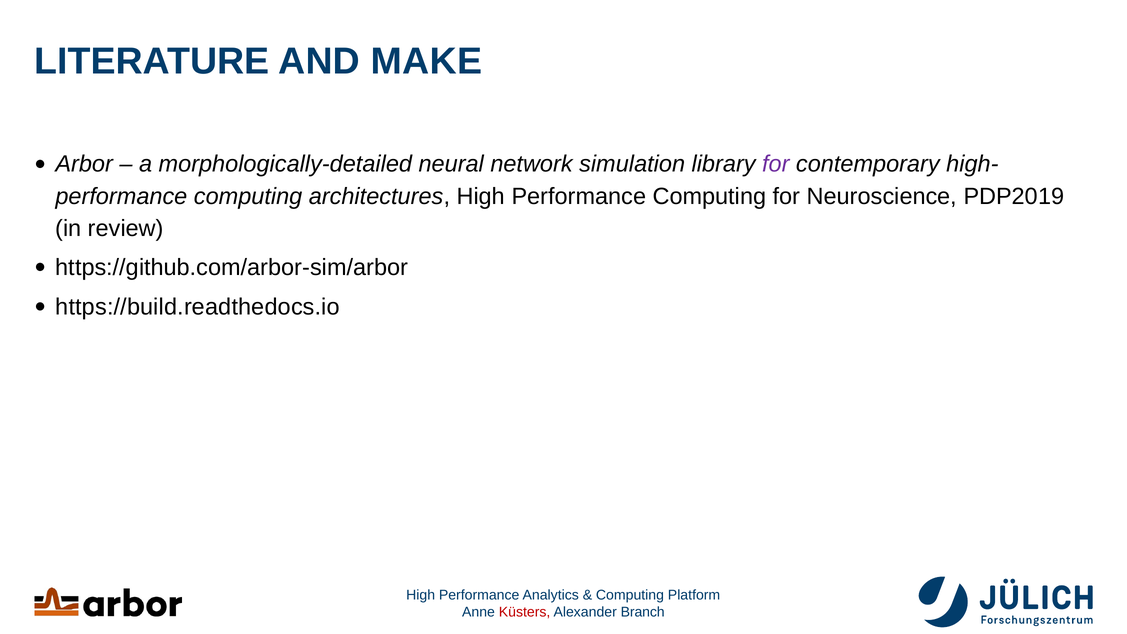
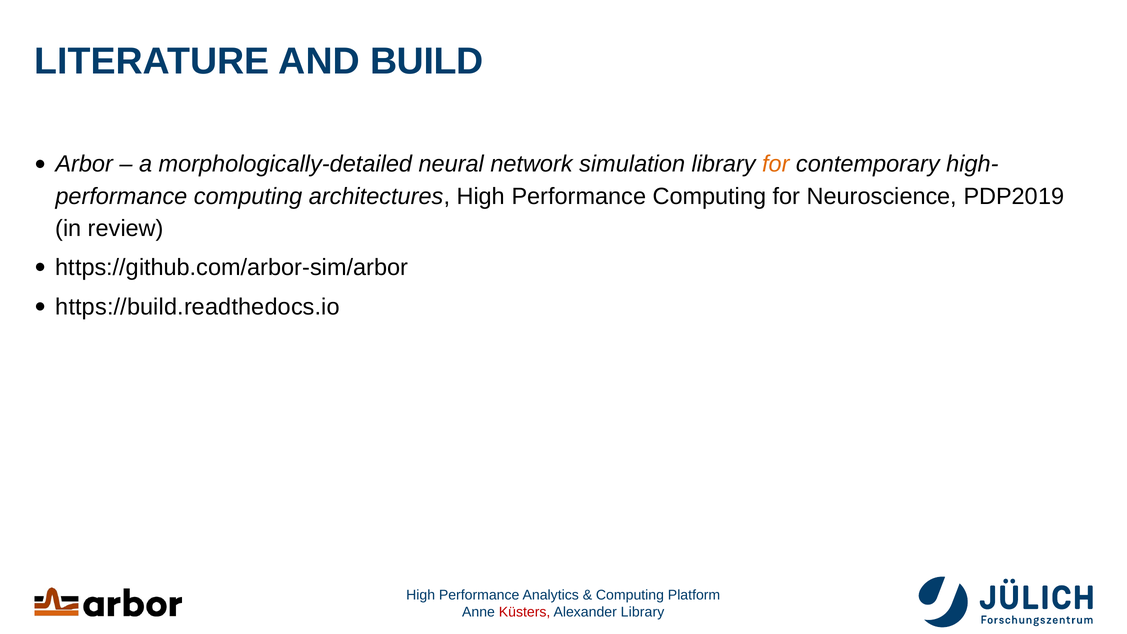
MAKE: MAKE -> BUILD
for at (776, 164) colour: purple -> orange
Alexander Branch: Branch -> Library
